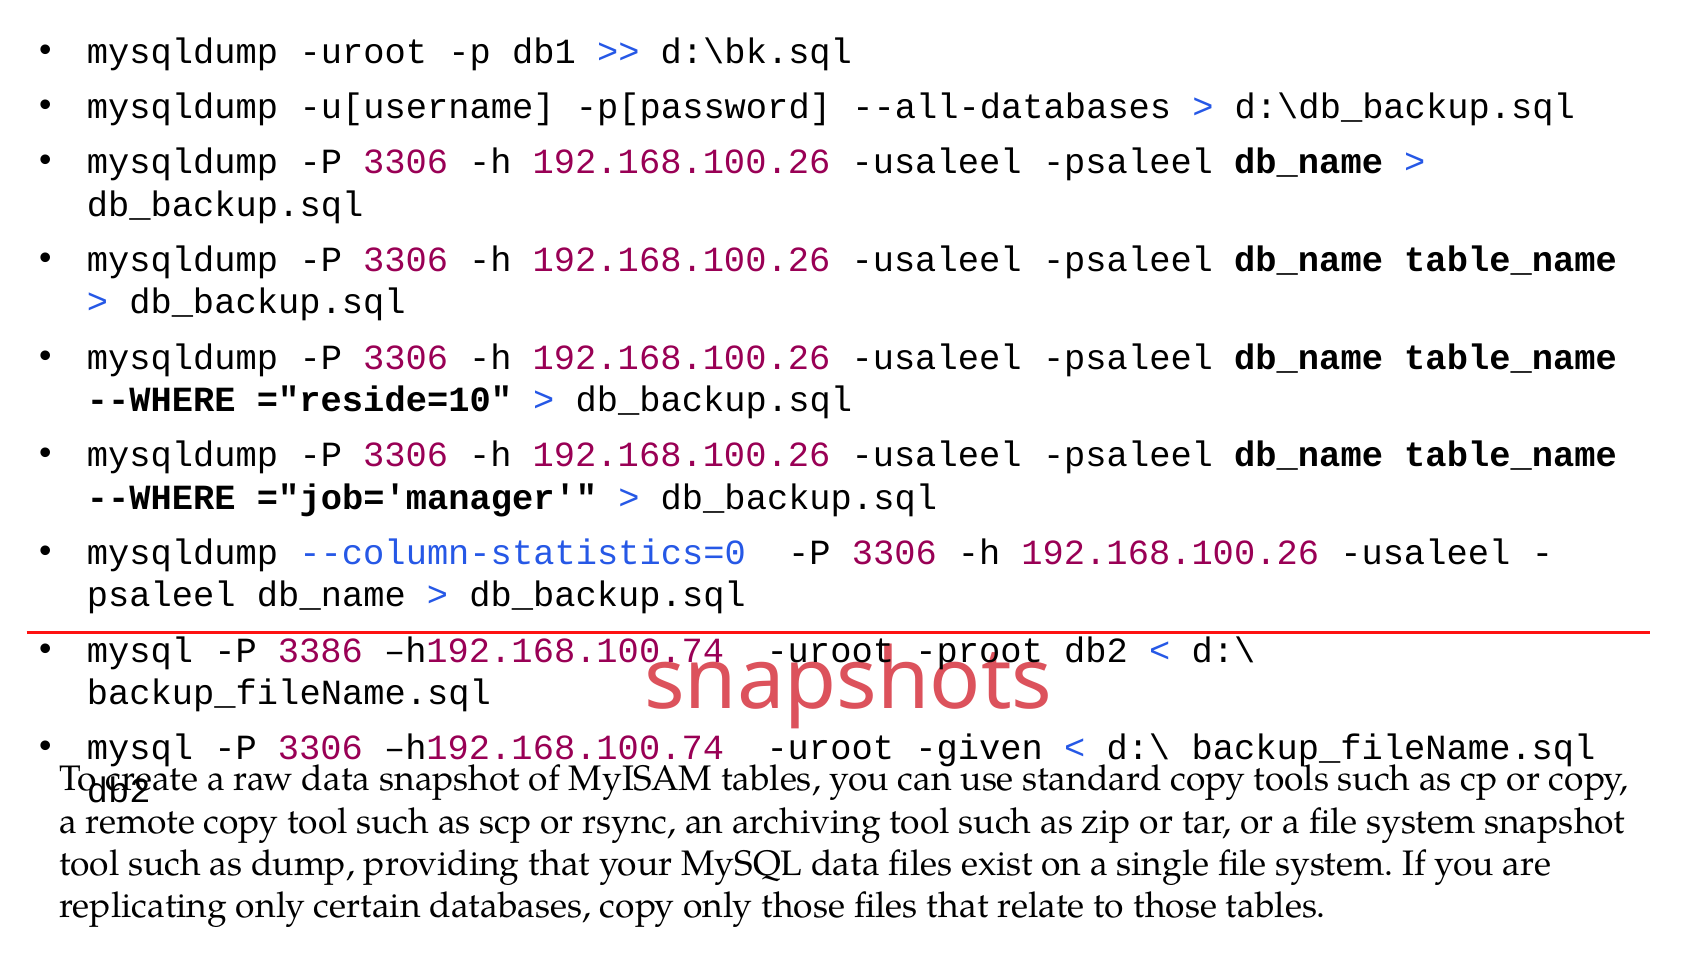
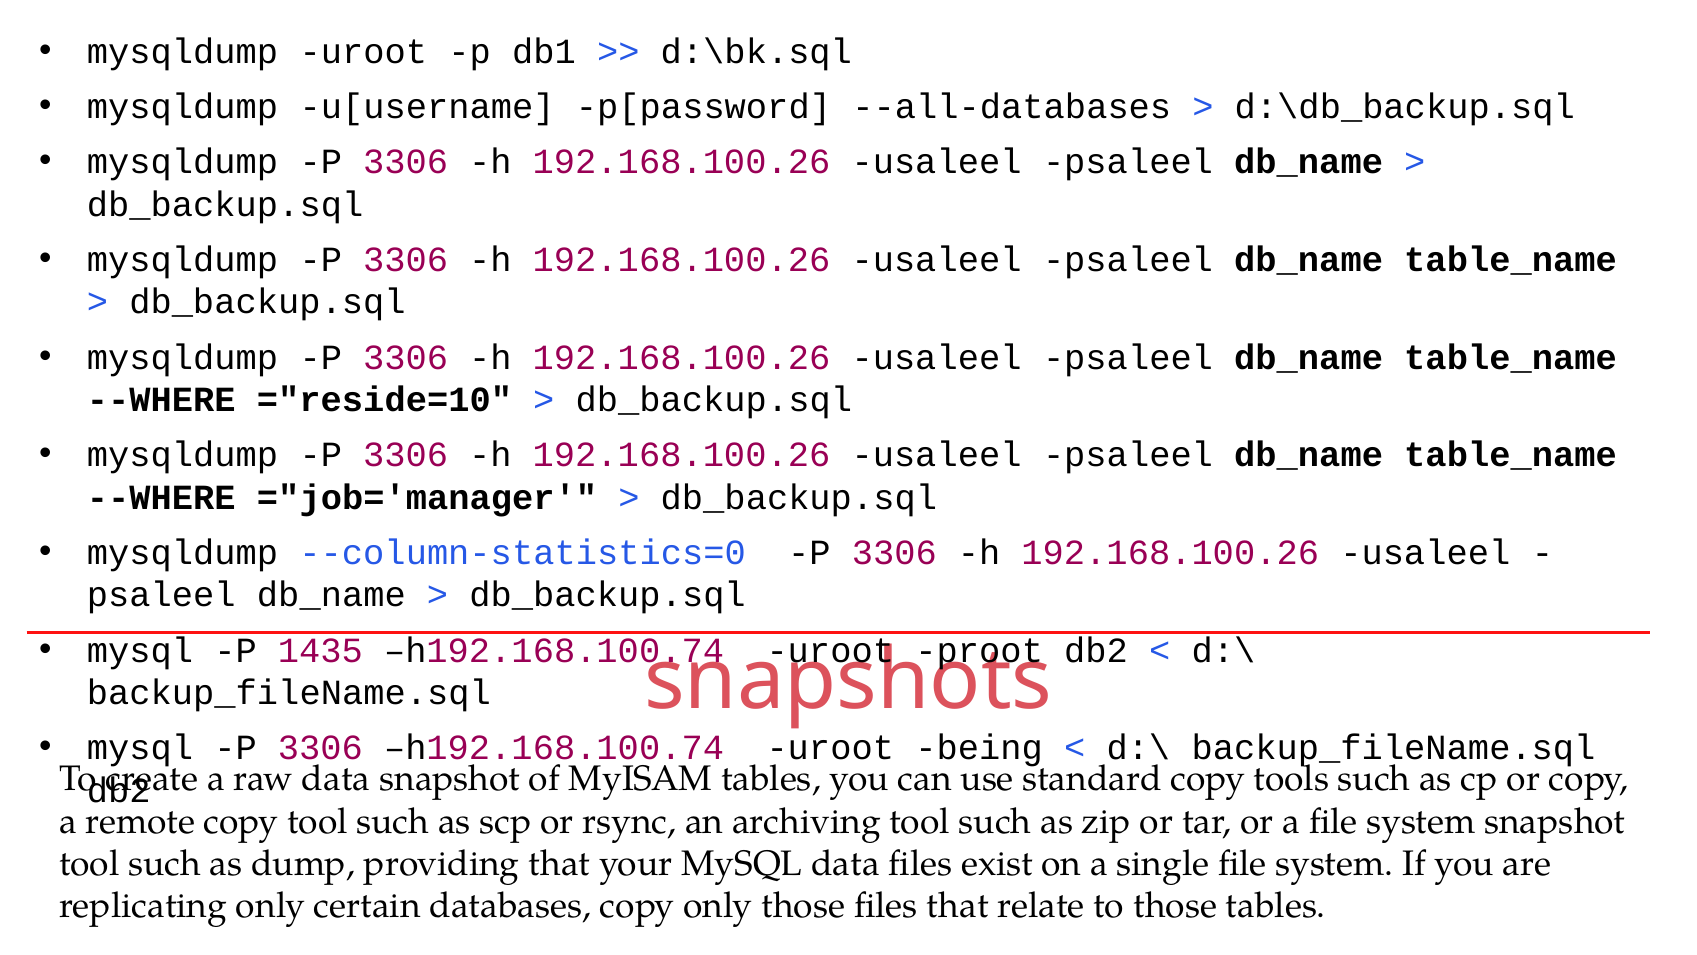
3386: 3386 -> 1435
given: given -> being
